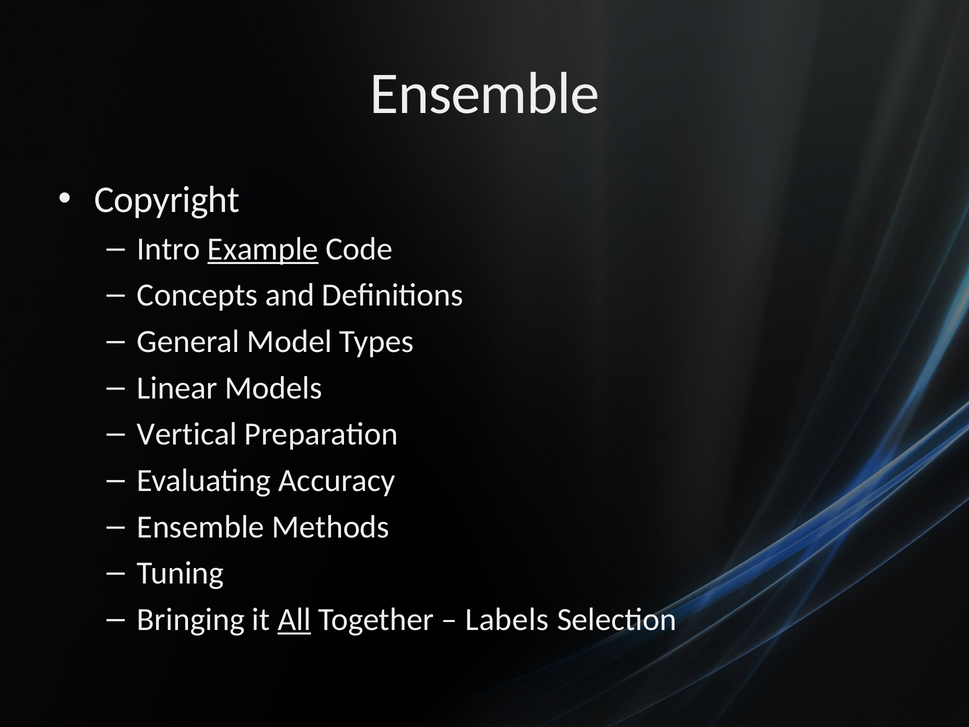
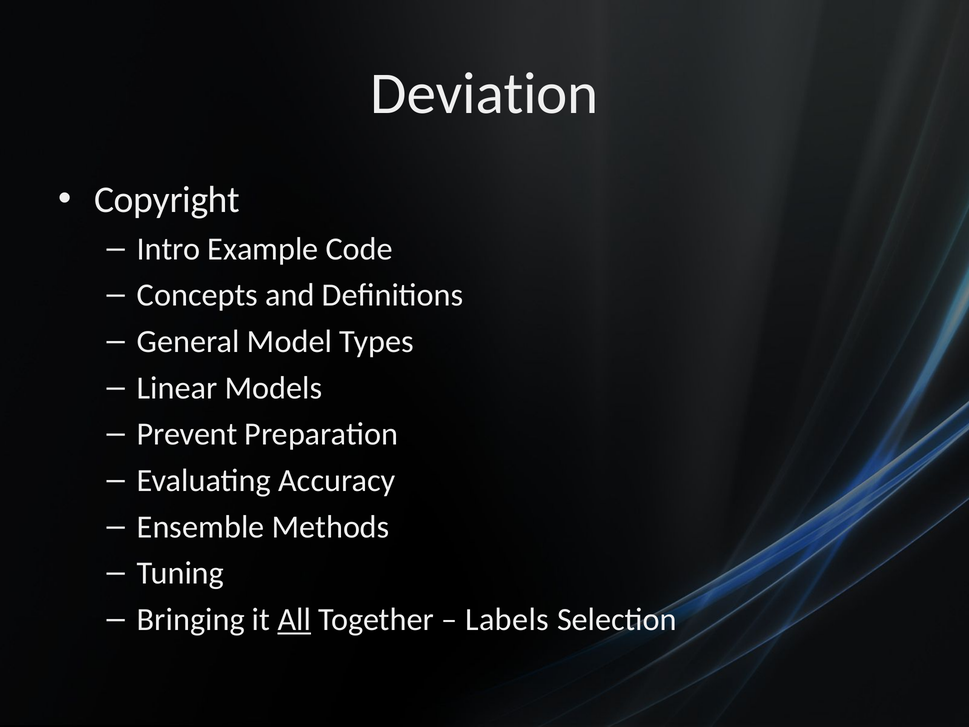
Ensemble at (485, 94): Ensemble -> Deviation
Example underline: present -> none
Vertical: Vertical -> Prevent
